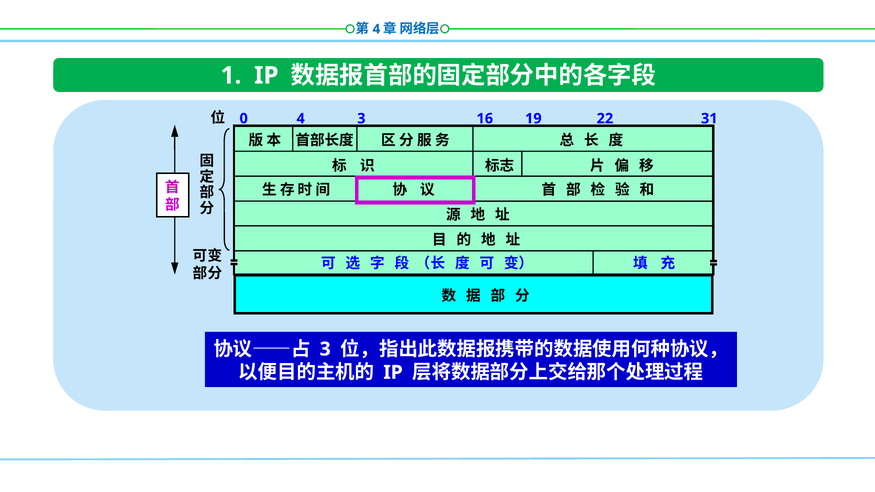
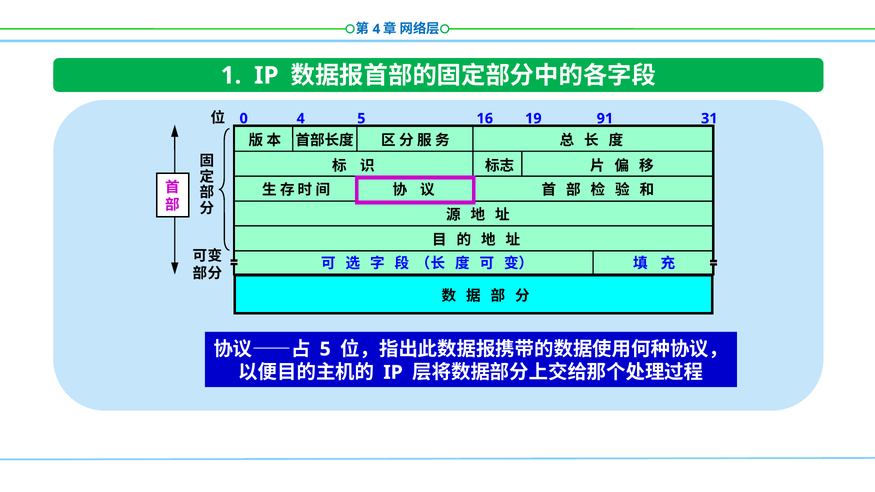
4 3: 3 -> 5
22: 22 -> 91
3 at (325, 349): 3 -> 5
